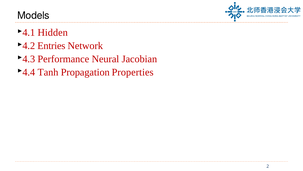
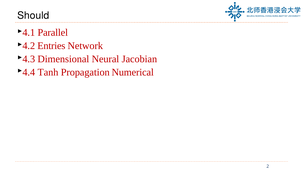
Models: Models -> Should
Hidden: Hidden -> Parallel
Performance: Performance -> Dimensional
Properties: Properties -> Numerical
